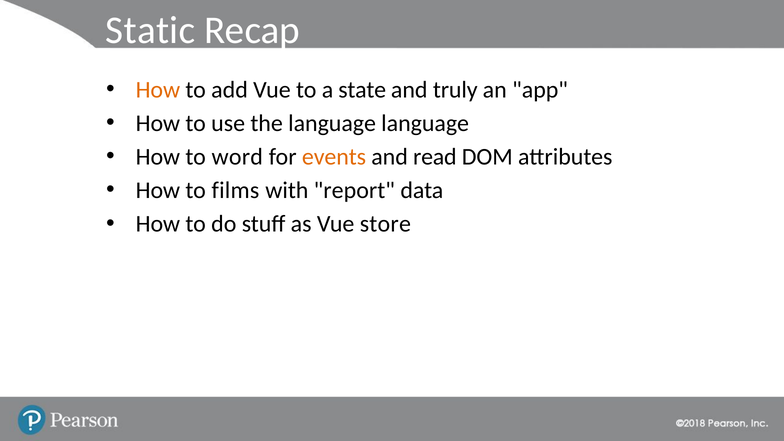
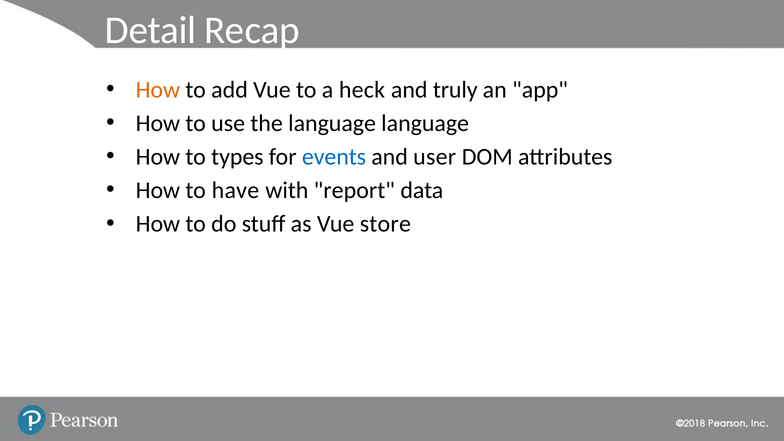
Static: Static -> Detail
state: state -> heck
word: word -> types
events colour: orange -> blue
read: read -> user
films: films -> have
